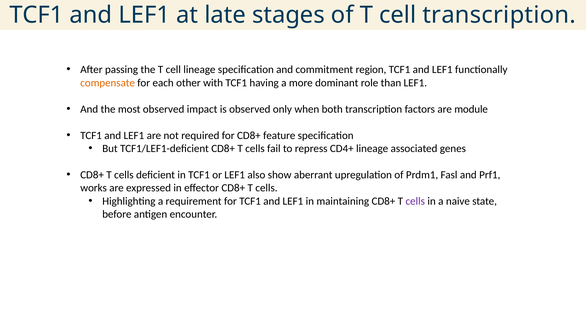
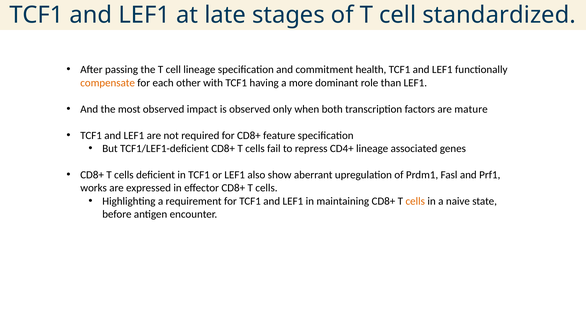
cell transcription: transcription -> standardized
region: region -> health
module: module -> mature
cells at (415, 202) colour: purple -> orange
